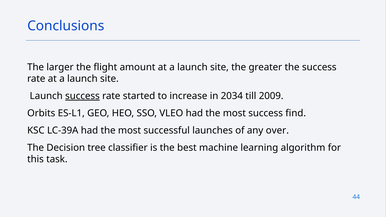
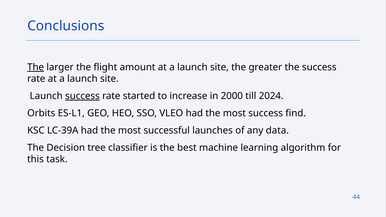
The at (36, 67) underline: none -> present
2034: 2034 -> 2000
2009: 2009 -> 2024
over: over -> data
